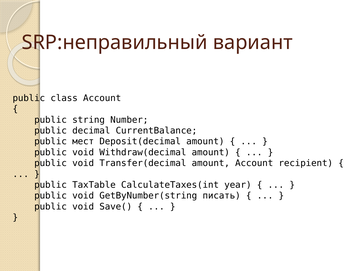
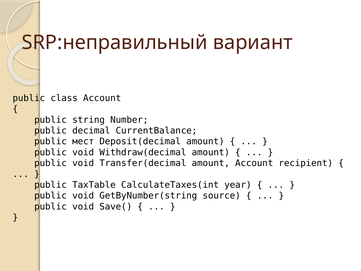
писать: писать -> source
